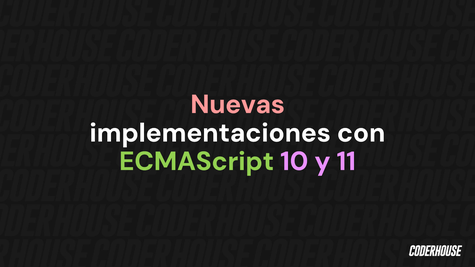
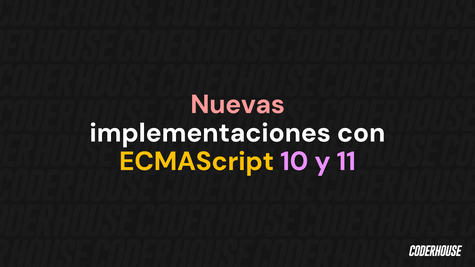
ECMAScript colour: light green -> yellow
